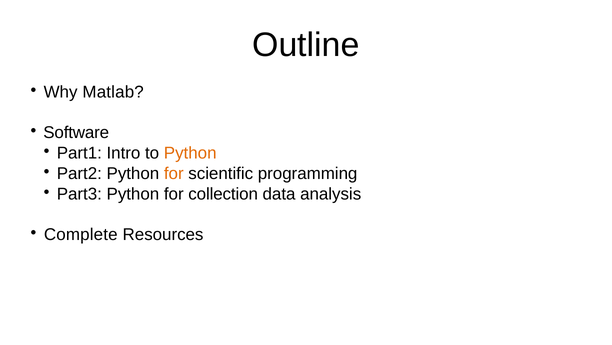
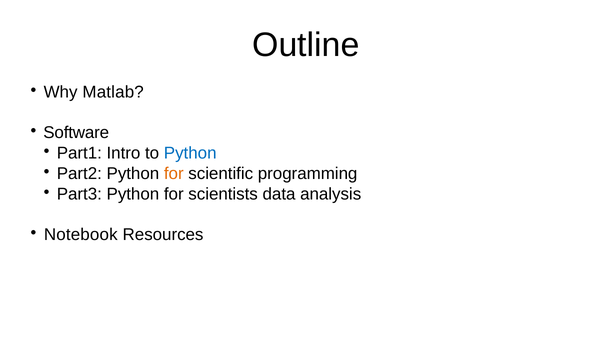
Python at (190, 153) colour: orange -> blue
collection: collection -> scientists
Complete: Complete -> Notebook
